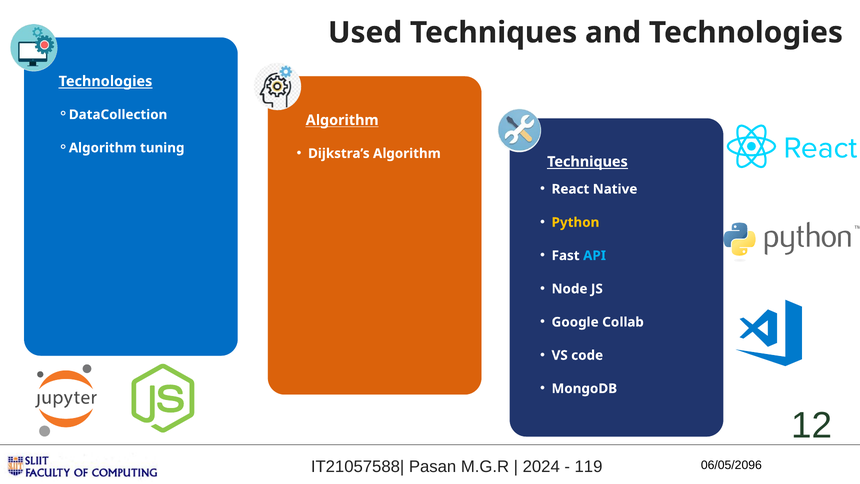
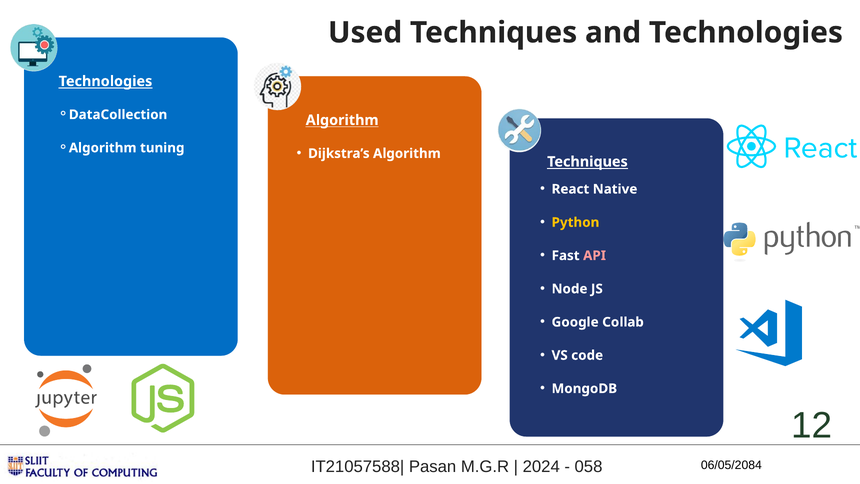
API colour: light blue -> pink
119: 119 -> 058
06/05/2096: 06/05/2096 -> 06/05/2084
